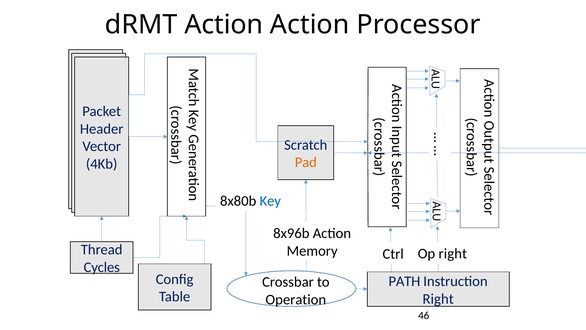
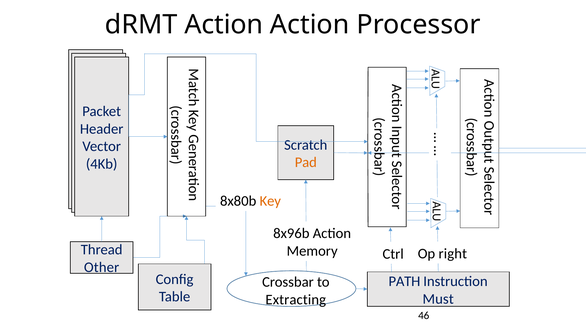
Key colour: blue -> orange
Cycles: Cycles -> Other
Right at (438, 299): Right -> Must
Operation: Operation -> Extracting
